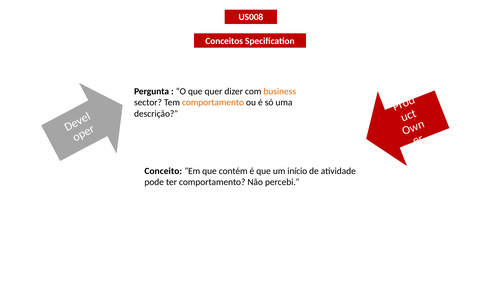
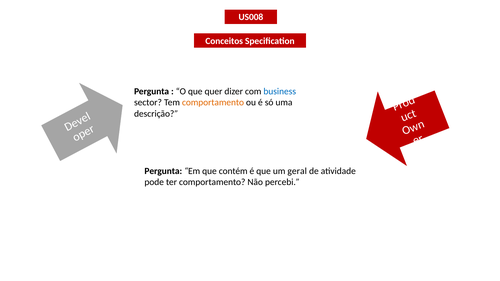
business colour: orange -> blue
Conceito at (163, 171): Conceito -> Pergunta
início: início -> geral
